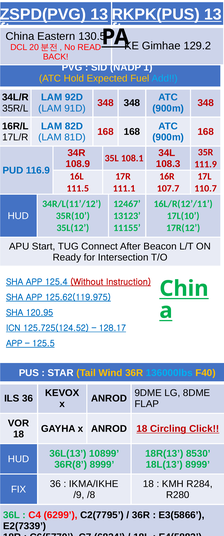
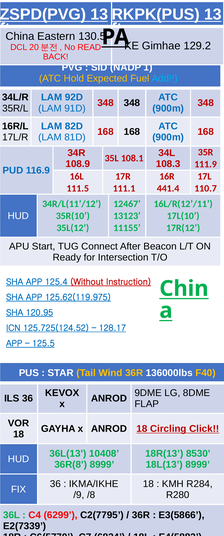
107.7: 107.7 -> 441.4
136000lbs colour: light blue -> white
10899: 10899 -> 10408
